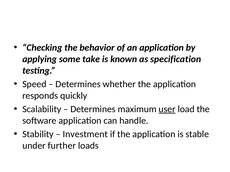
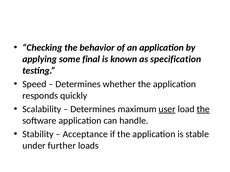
take: take -> final
the at (203, 109) underline: none -> present
Investment: Investment -> Acceptance
